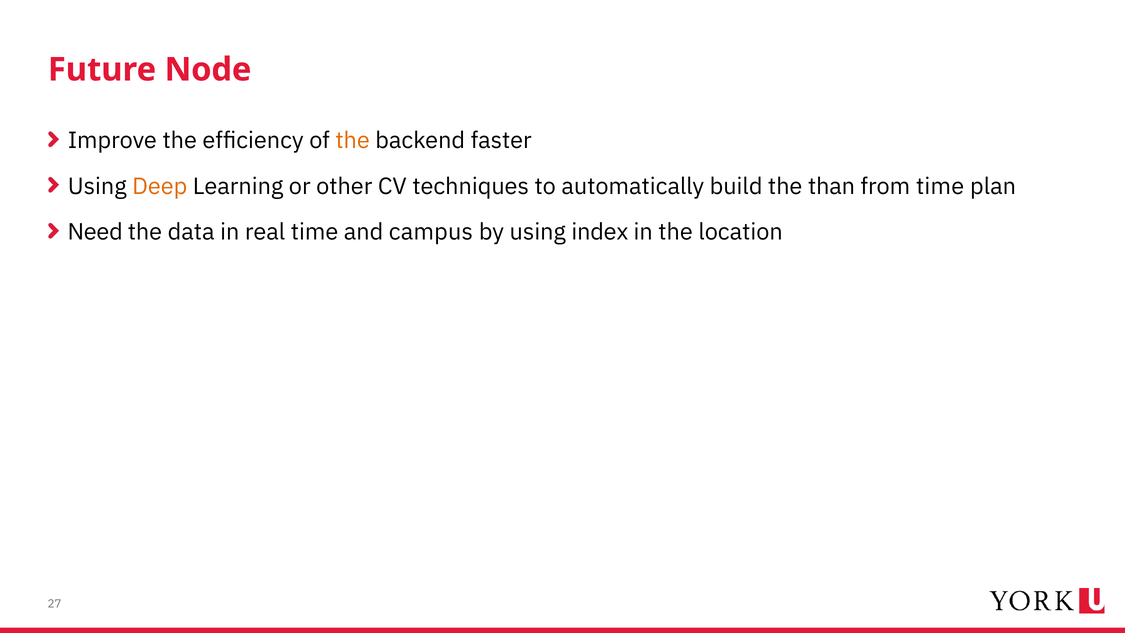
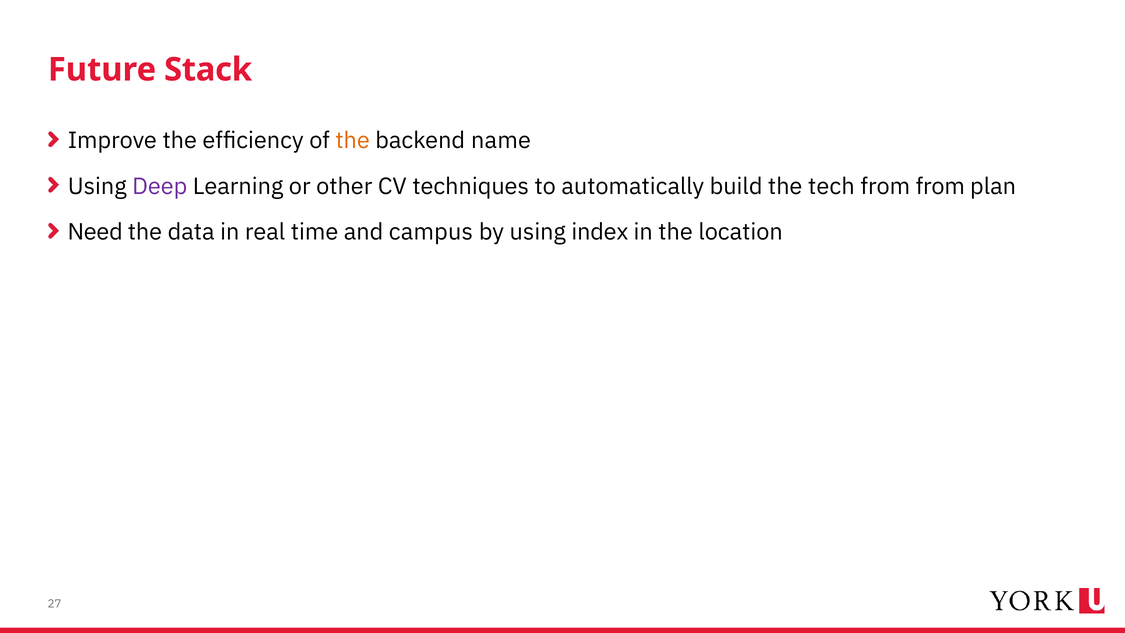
Node: Node -> Stack
faster: faster -> name
Deep colour: orange -> purple
than: than -> tech
from time: time -> from
